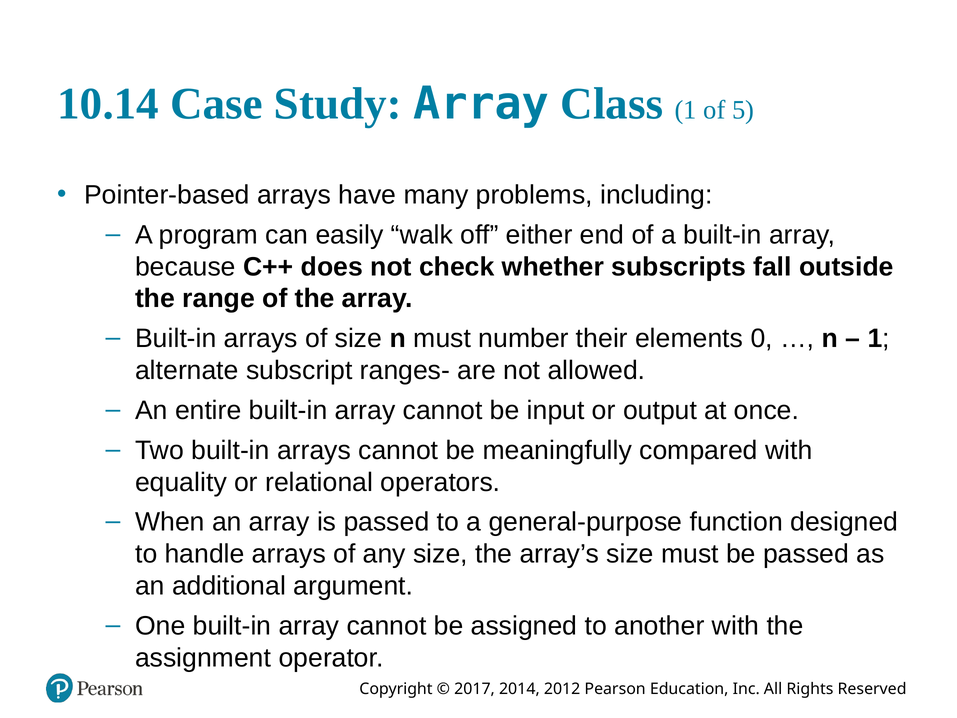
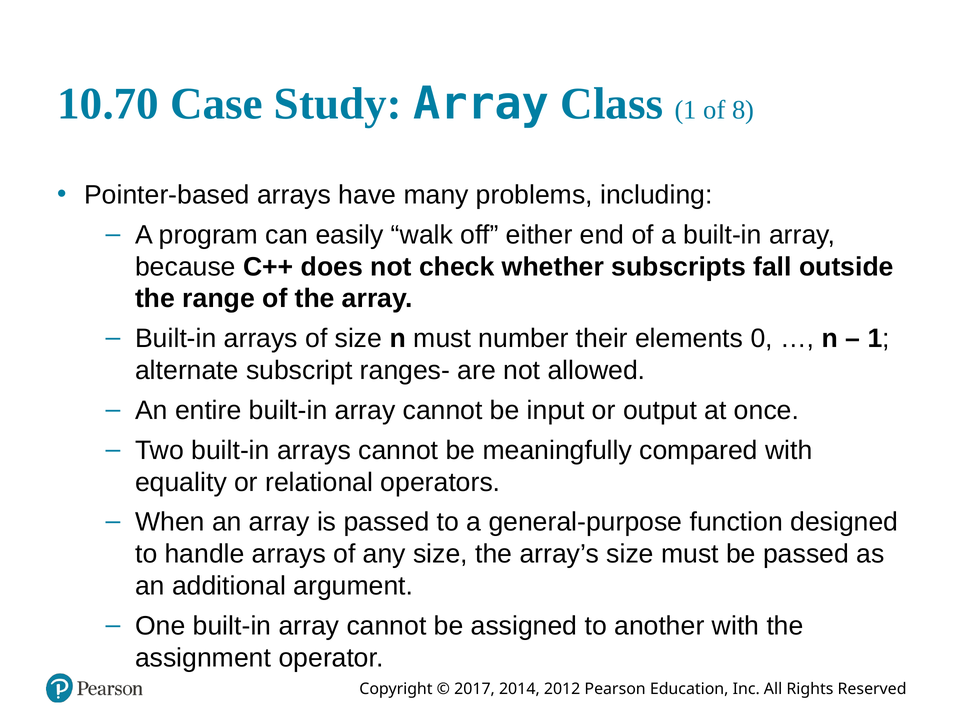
10.14: 10.14 -> 10.70
5: 5 -> 8
